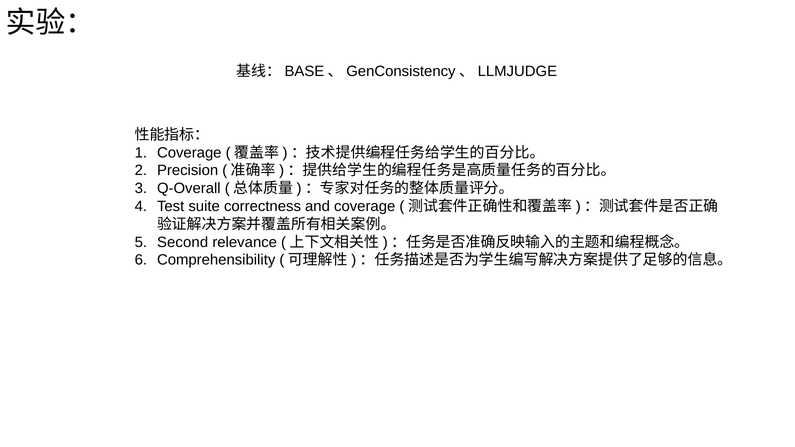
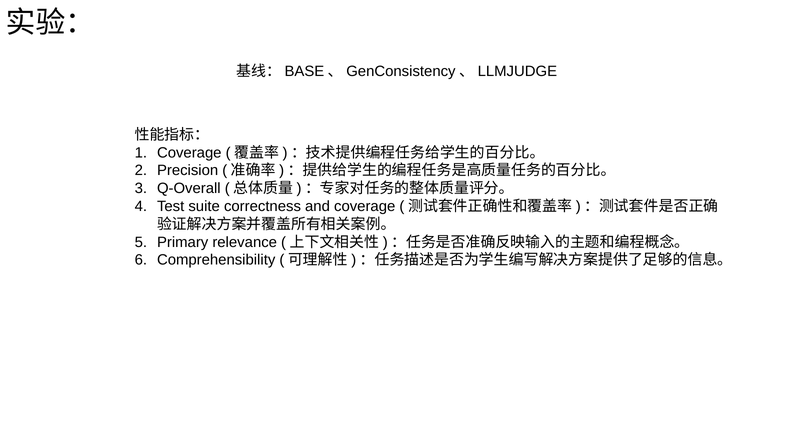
Second: Second -> Primary
